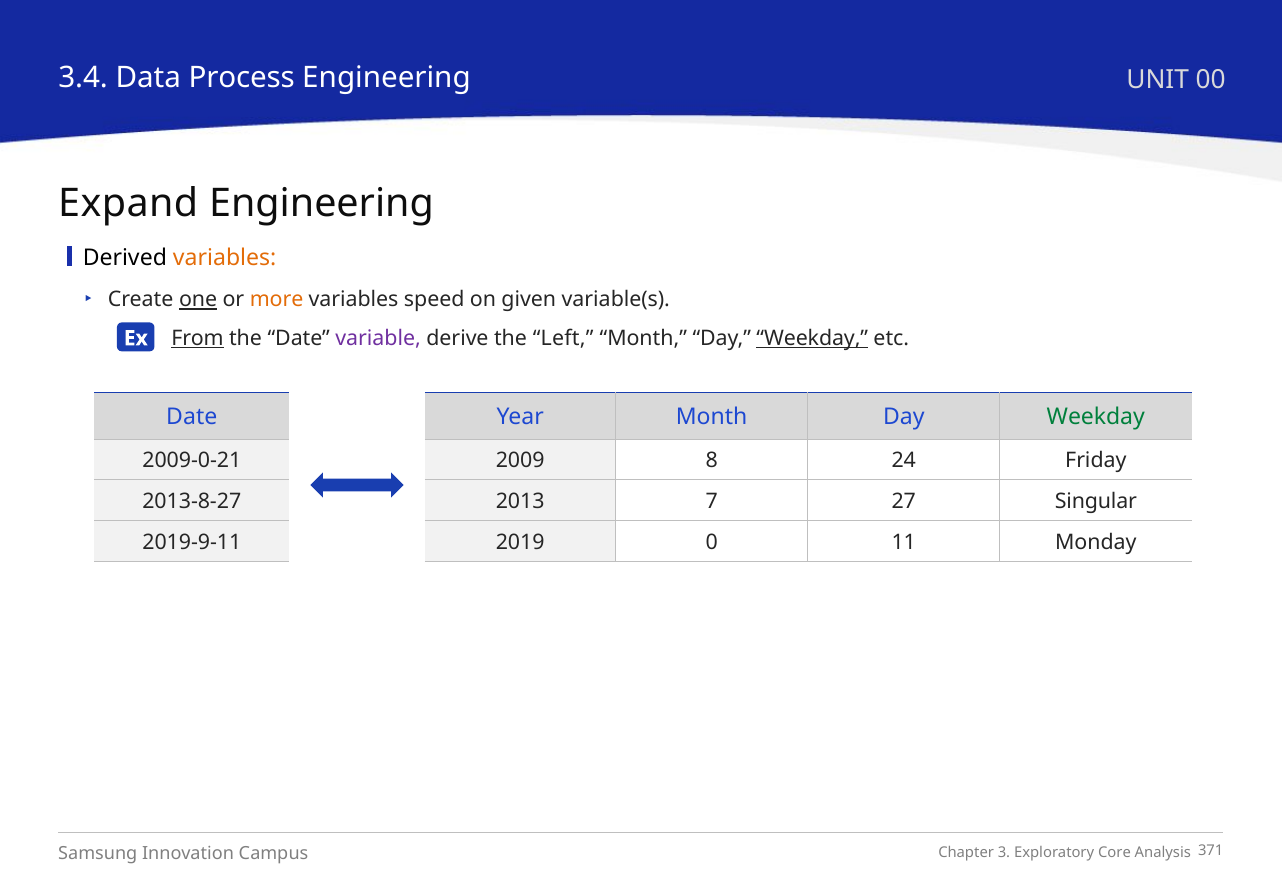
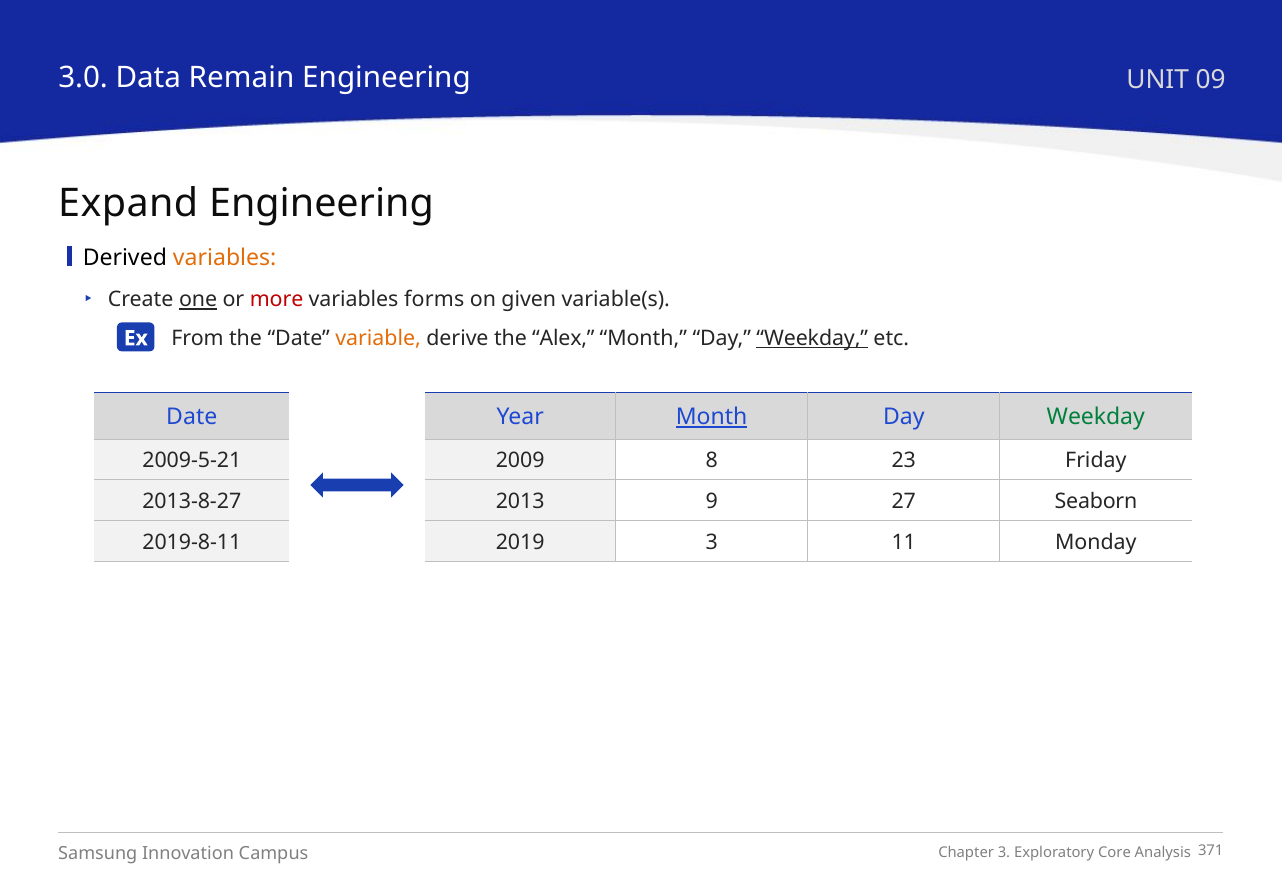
3.4: 3.4 -> 3.0
Process: Process -> Remain
00: 00 -> 09
more colour: orange -> red
speed: speed -> forms
From underline: present -> none
variable colour: purple -> orange
Left: Left -> Alex
Month at (712, 417) underline: none -> present
2009-0-21: 2009-0-21 -> 2009-5-21
24: 24 -> 23
7: 7 -> 9
Singular: Singular -> Seaborn
2019-9-11: 2019-9-11 -> 2019-8-11
2019 0: 0 -> 3
